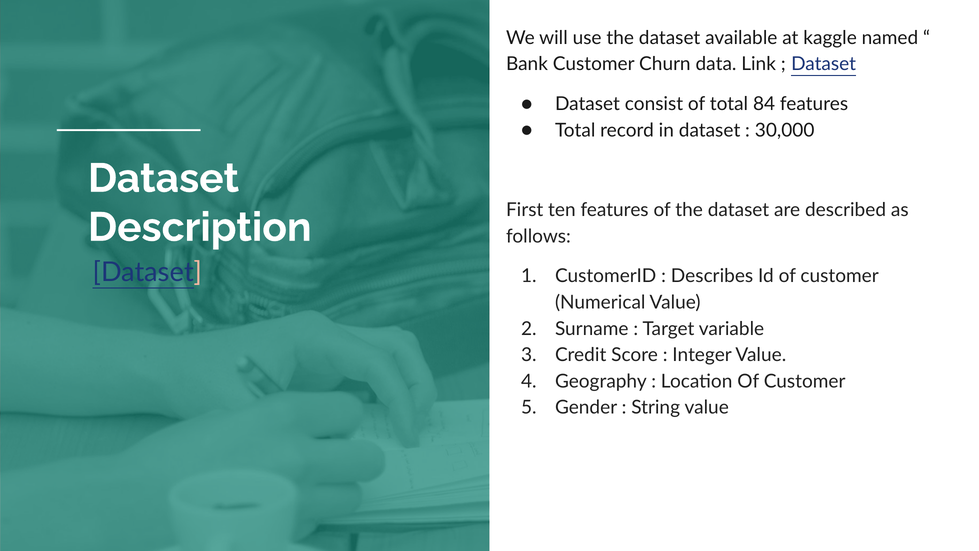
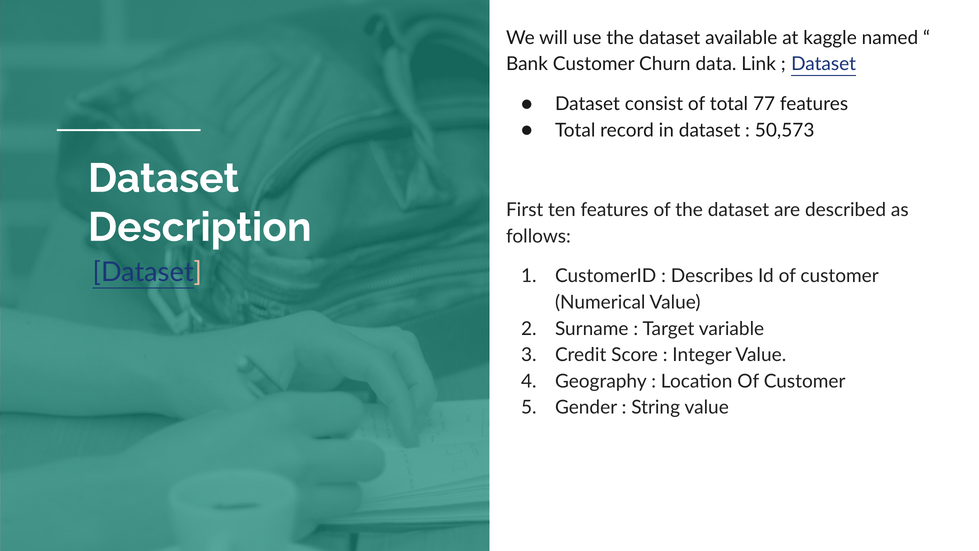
84: 84 -> 77
30,000: 30,000 -> 50,573
